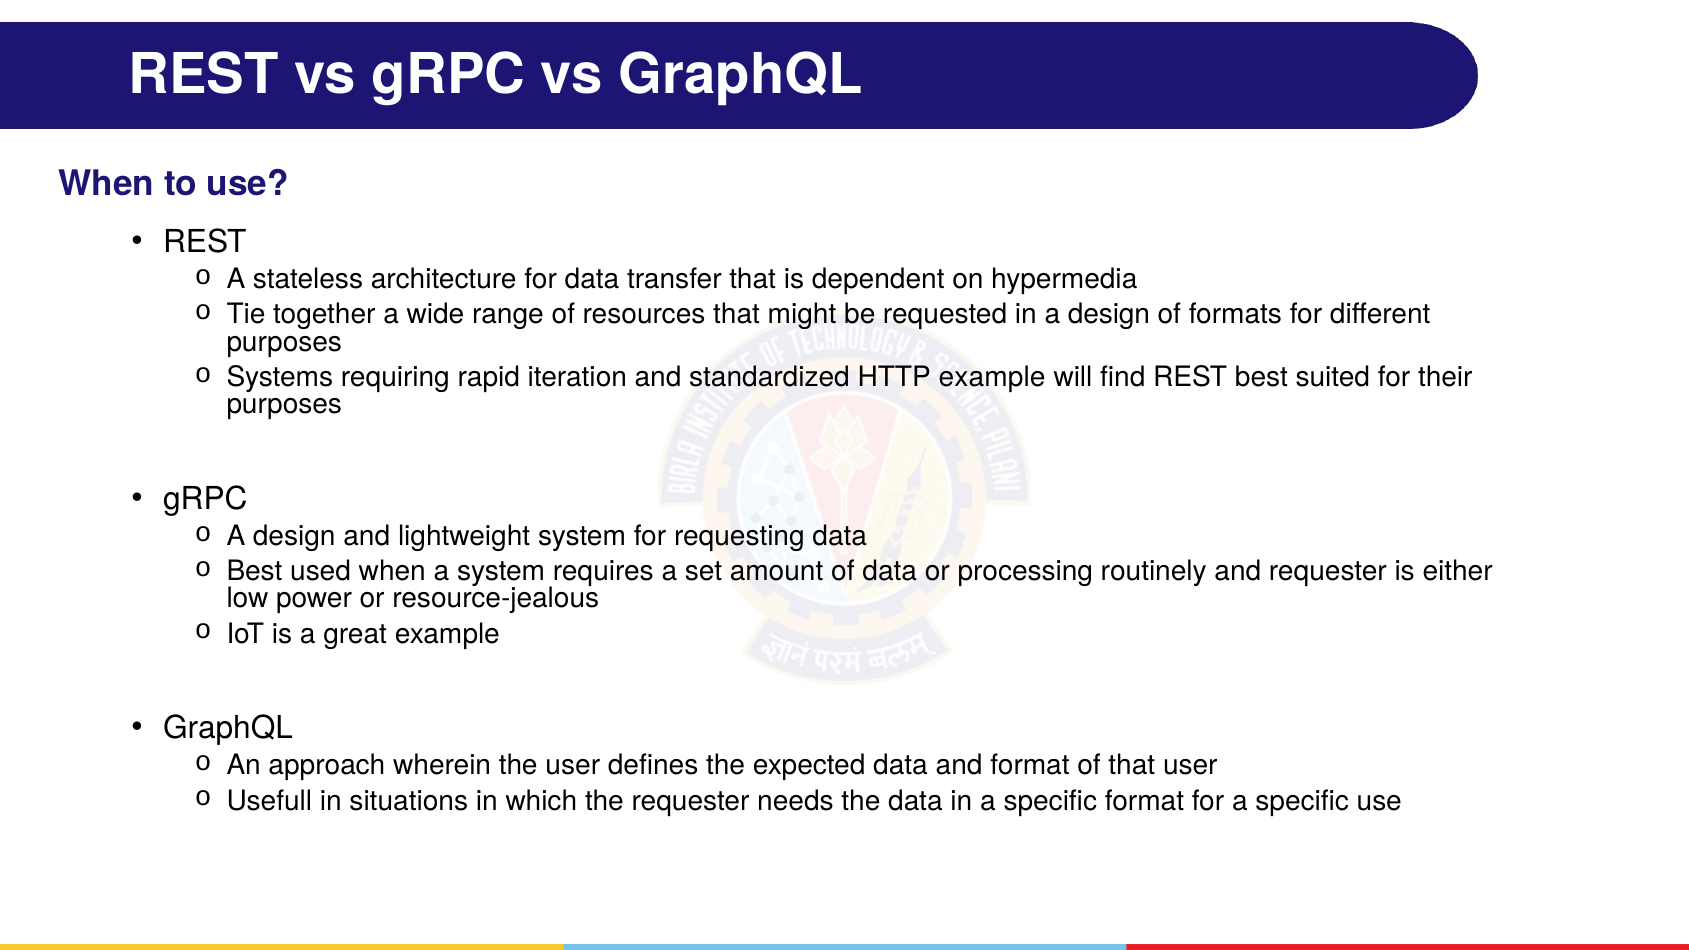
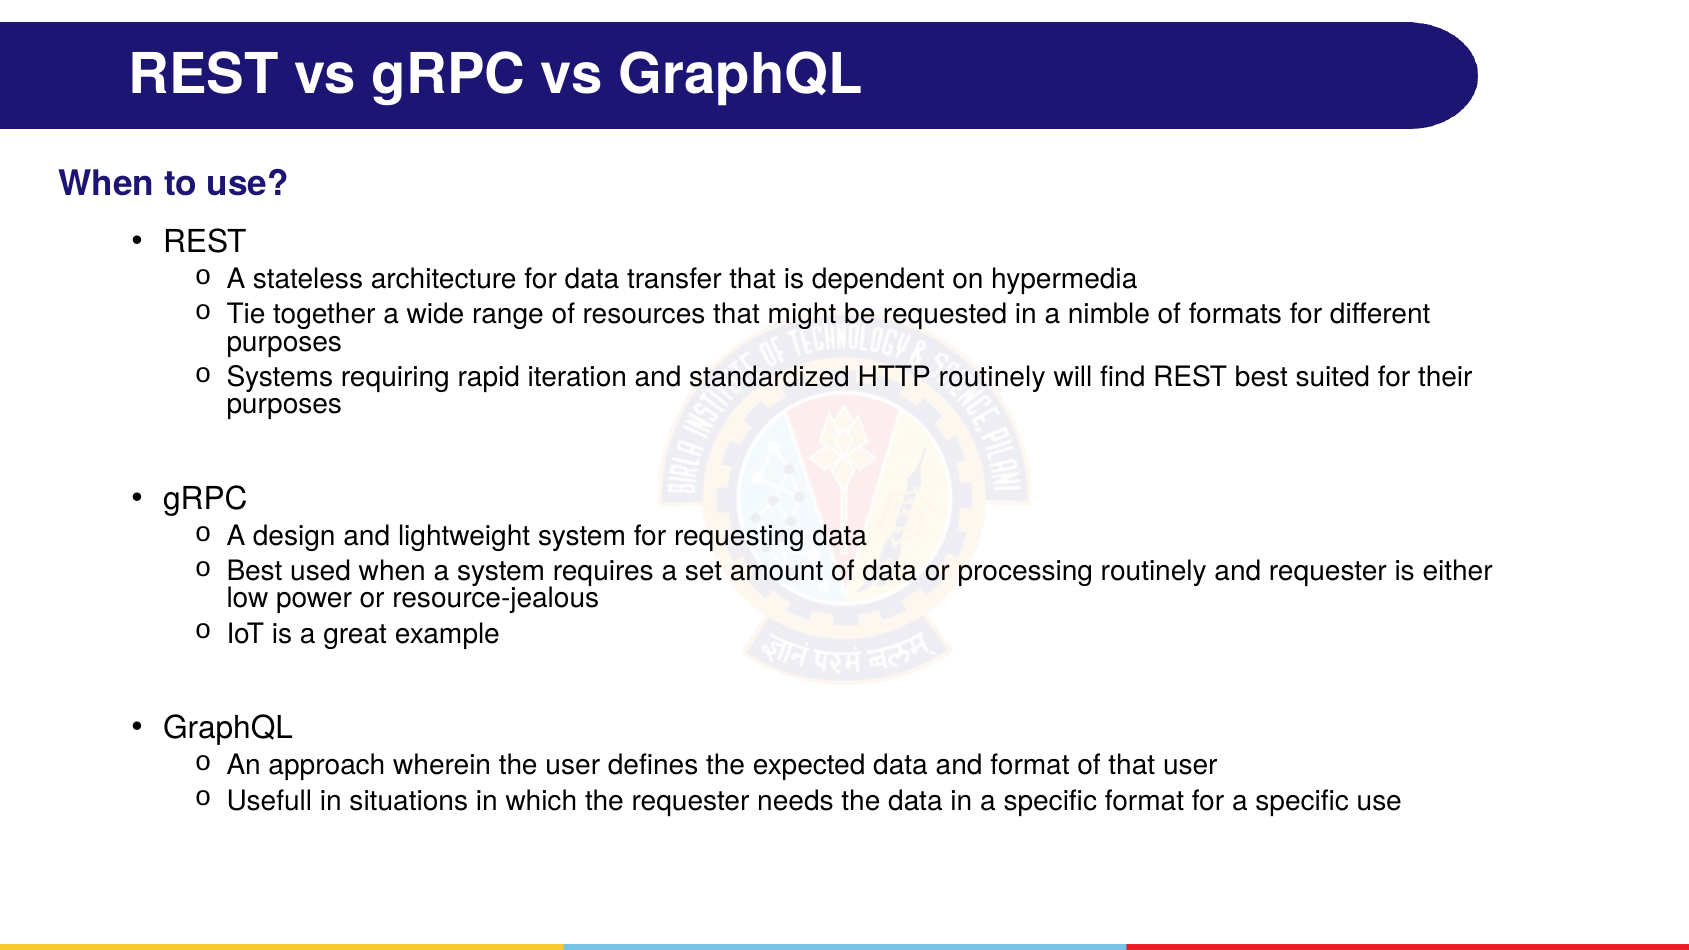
in a design: design -> nimble
HTTP example: example -> routinely
